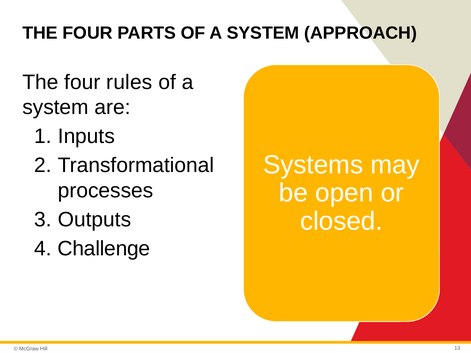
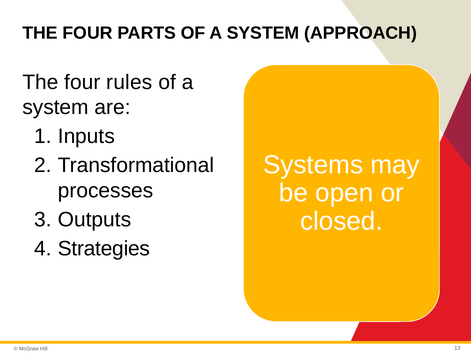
Challenge: Challenge -> Strategies
